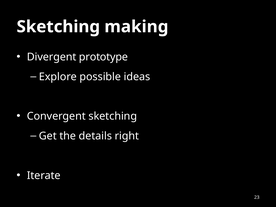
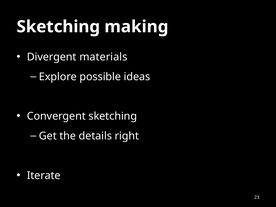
prototype: prototype -> materials
